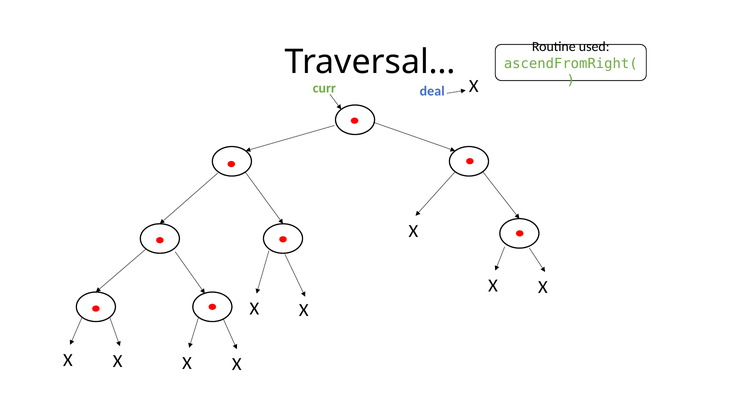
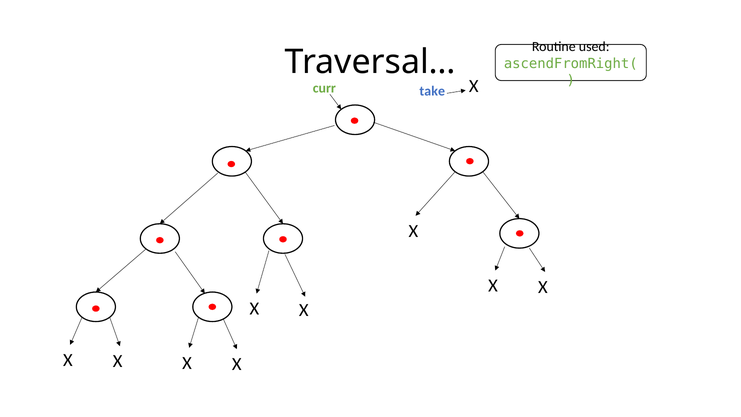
deal: deal -> take
